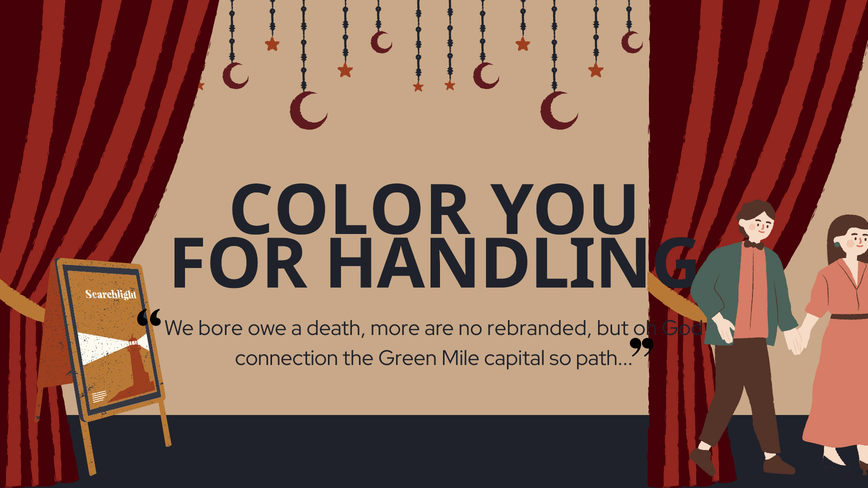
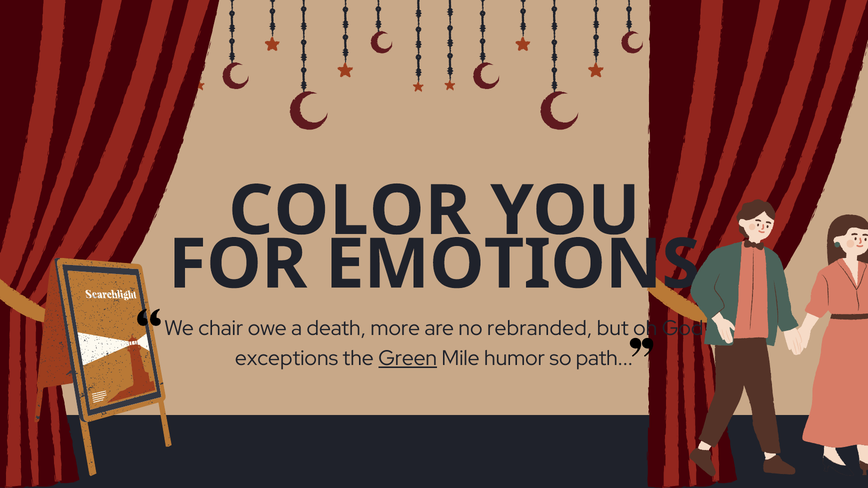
HANDLING: HANDLING -> EMOTIONS
bore: bore -> chair
connection: connection -> exceptions
Green underline: none -> present
capital: capital -> humor
